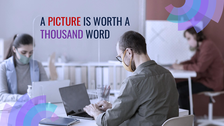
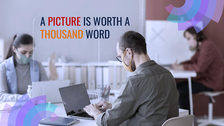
THOUSAND colour: purple -> orange
